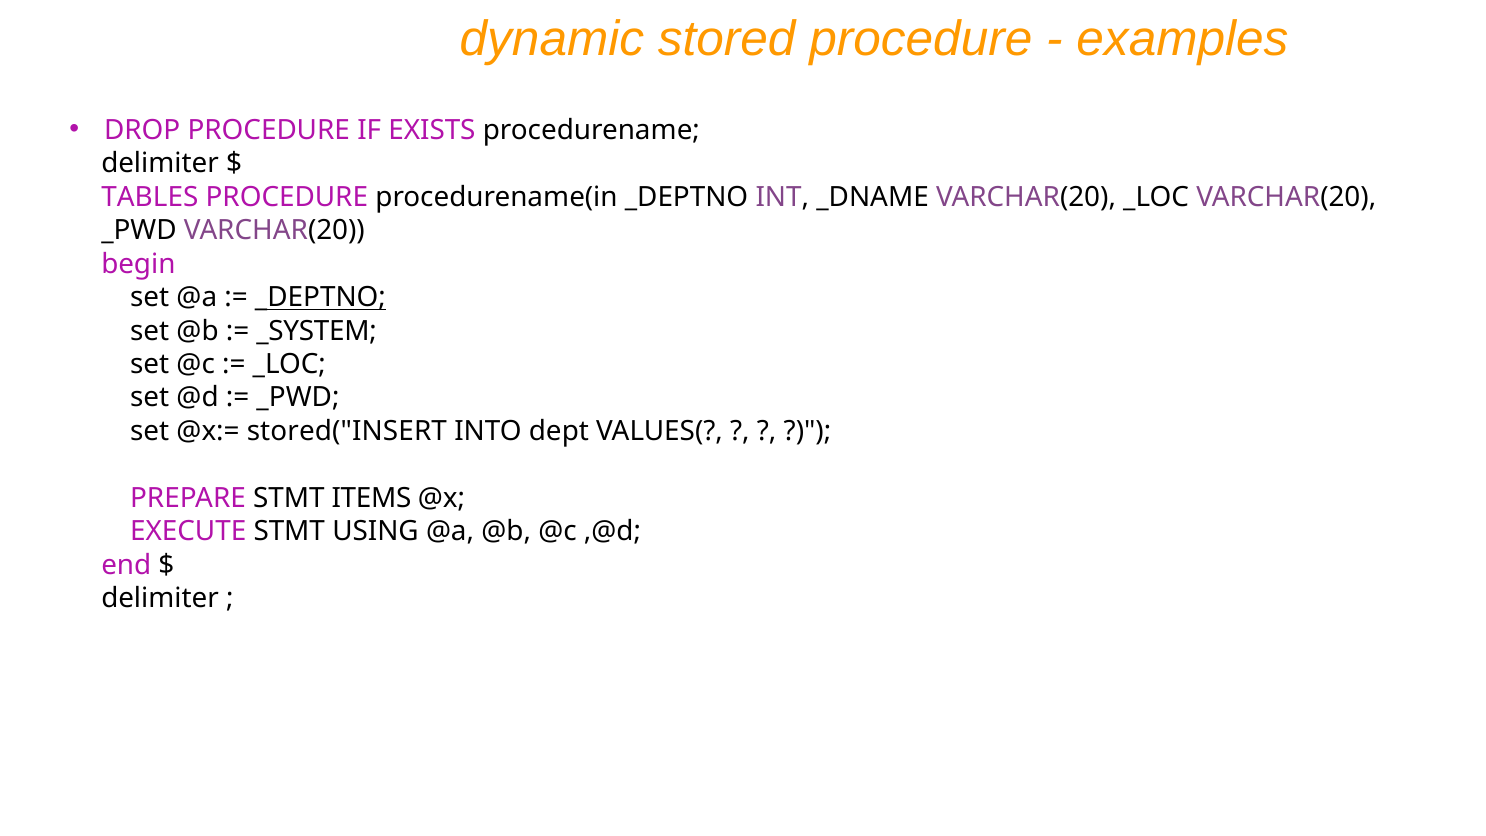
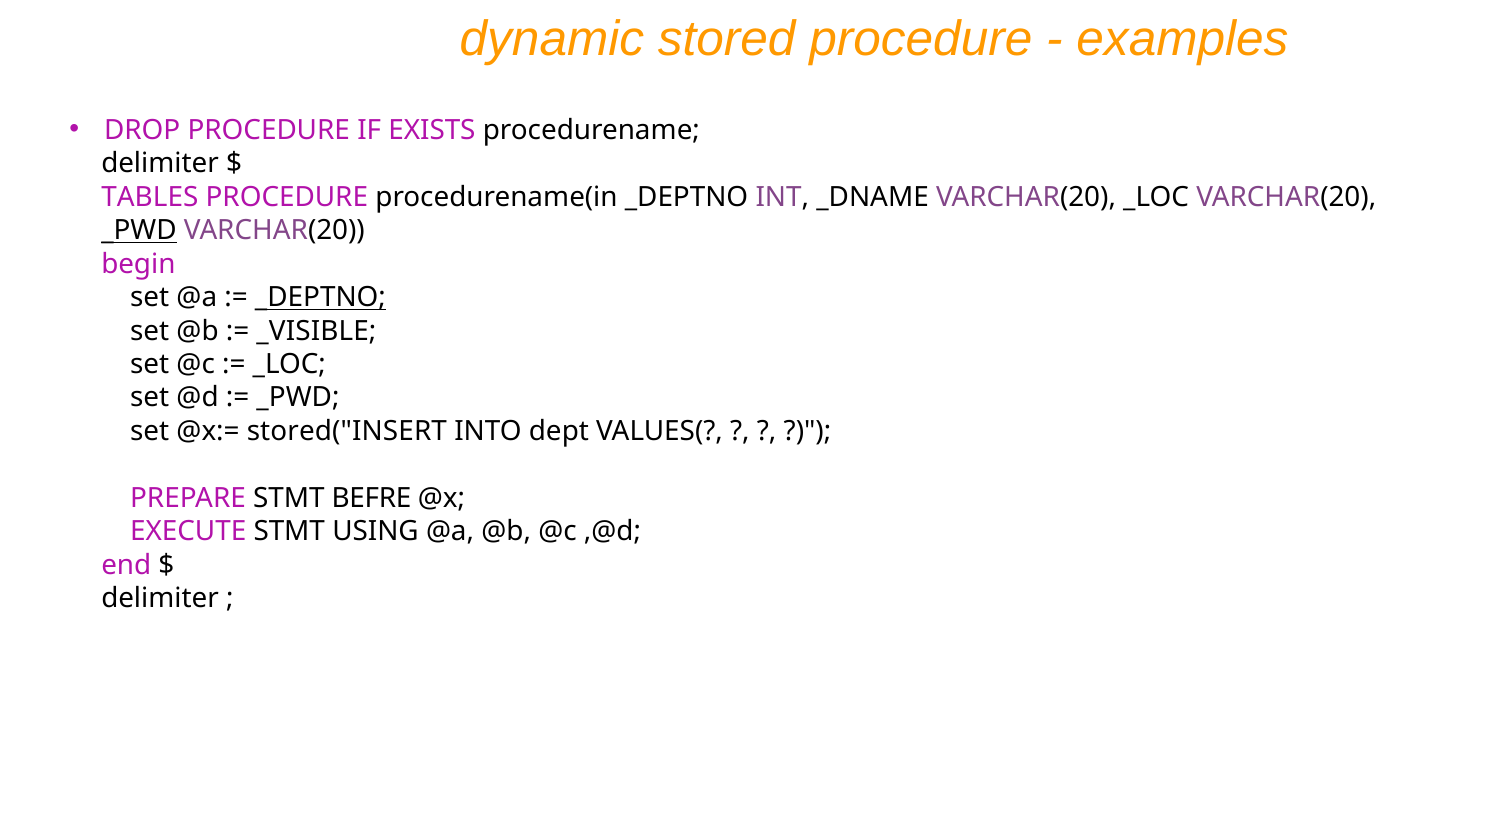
_PWD at (139, 231) underline: none -> present
_SYSTEM: _SYSTEM -> _VISIBLE
ITEMS: ITEMS -> BEFRE
